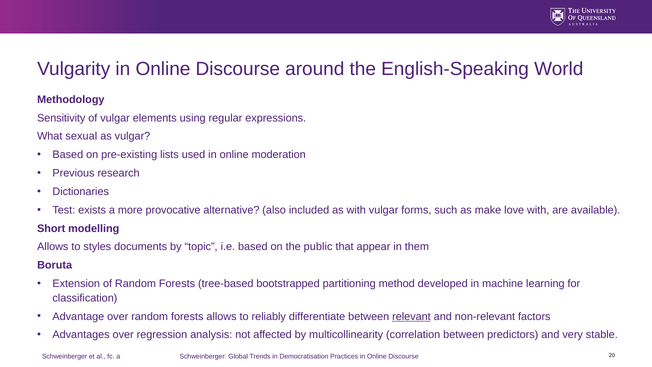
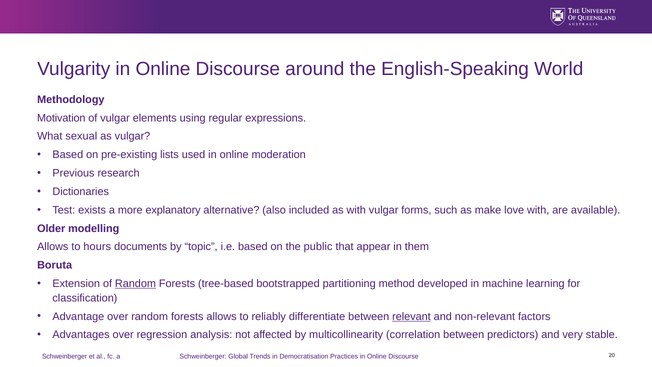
Sensitivity: Sensitivity -> Motivation
provocative: provocative -> explanatory
Short: Short -> Older
styles: styles -> hours
Random at (135, 284) underline: none -> present
